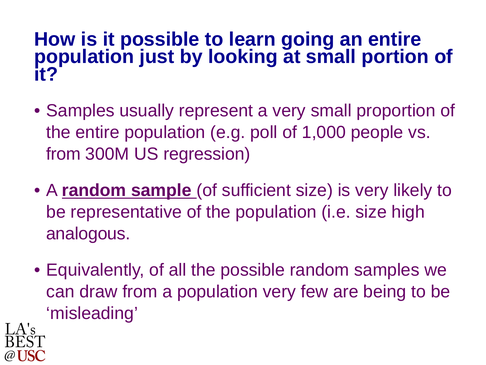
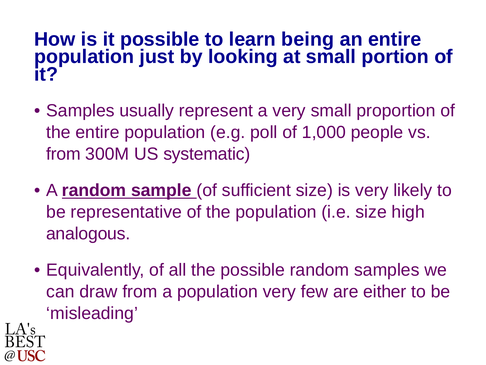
going: going -> being
regression: regression -> systematic
being: being -> either
